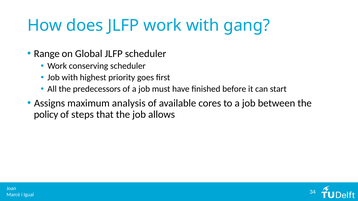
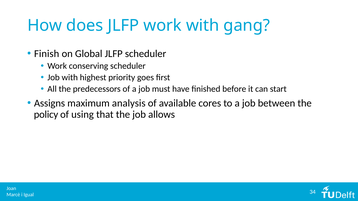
Range: Range -> Finish
steps: steps -> using
